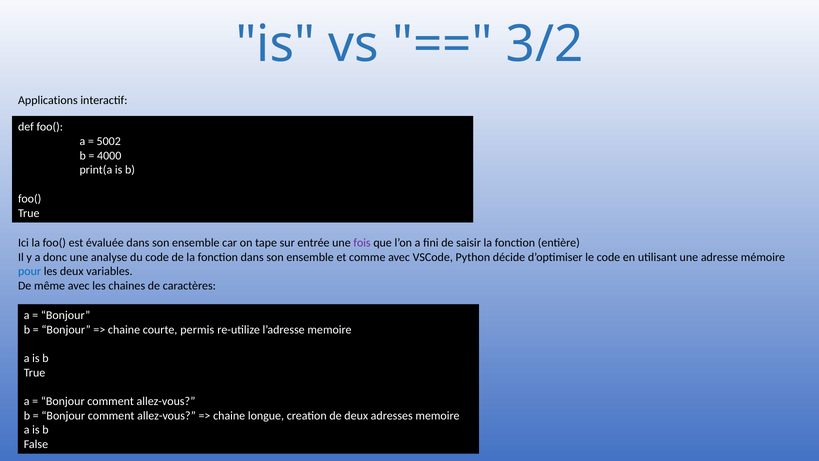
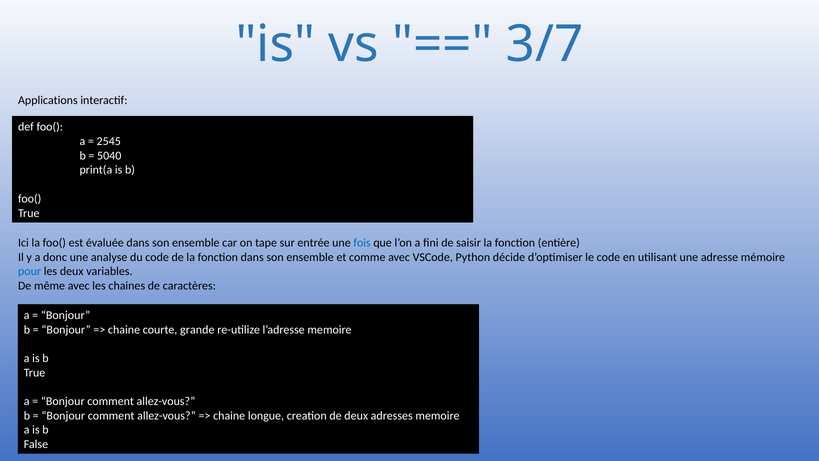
3/2: 3/2 -> 3/7
5002: 5002 -> 2545
4000: 4000 -> 5040
fois colour: purple -> blue
permis: permis -> grande
